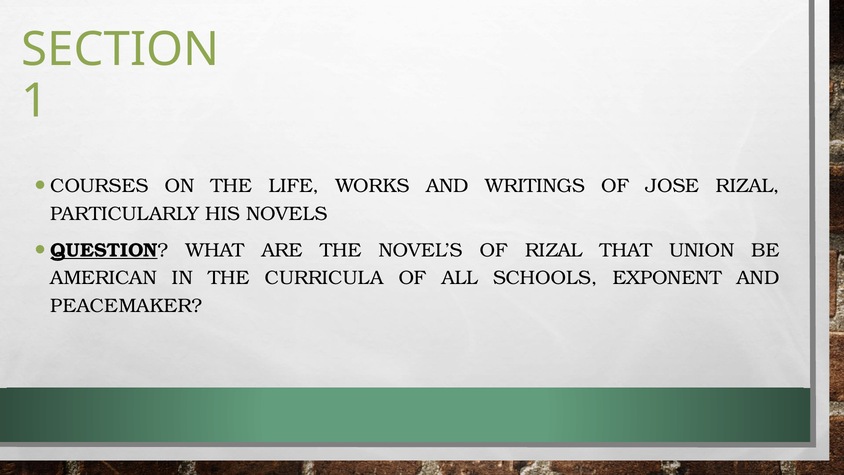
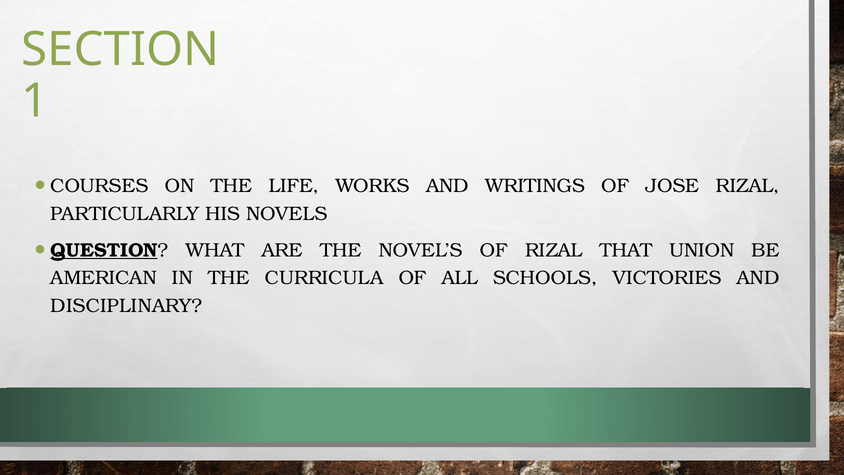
EXPONENT: EXPONENT -> VICTORIES
PEACEMAKER: PEACEMAKER -> DISCIPLINARY
